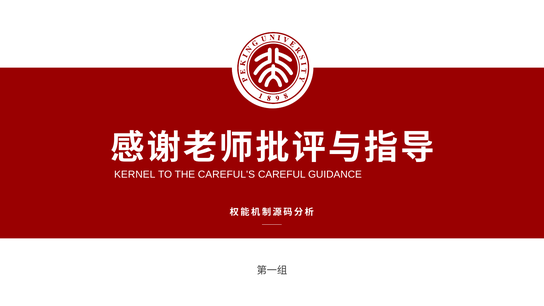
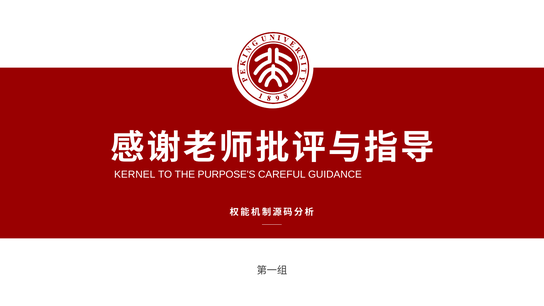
CAREFUL'S: CAREFUL'S -> PURPOSE'S
